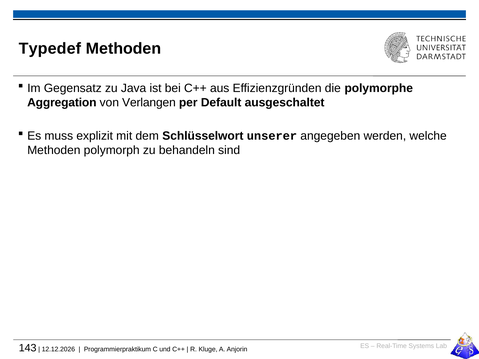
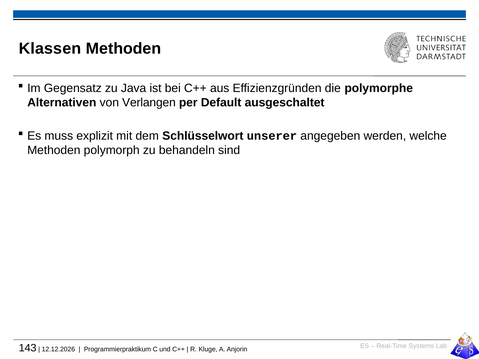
Typedef: Typedef -> Klassen
Aggregation: Aggregation -> Alternativen
